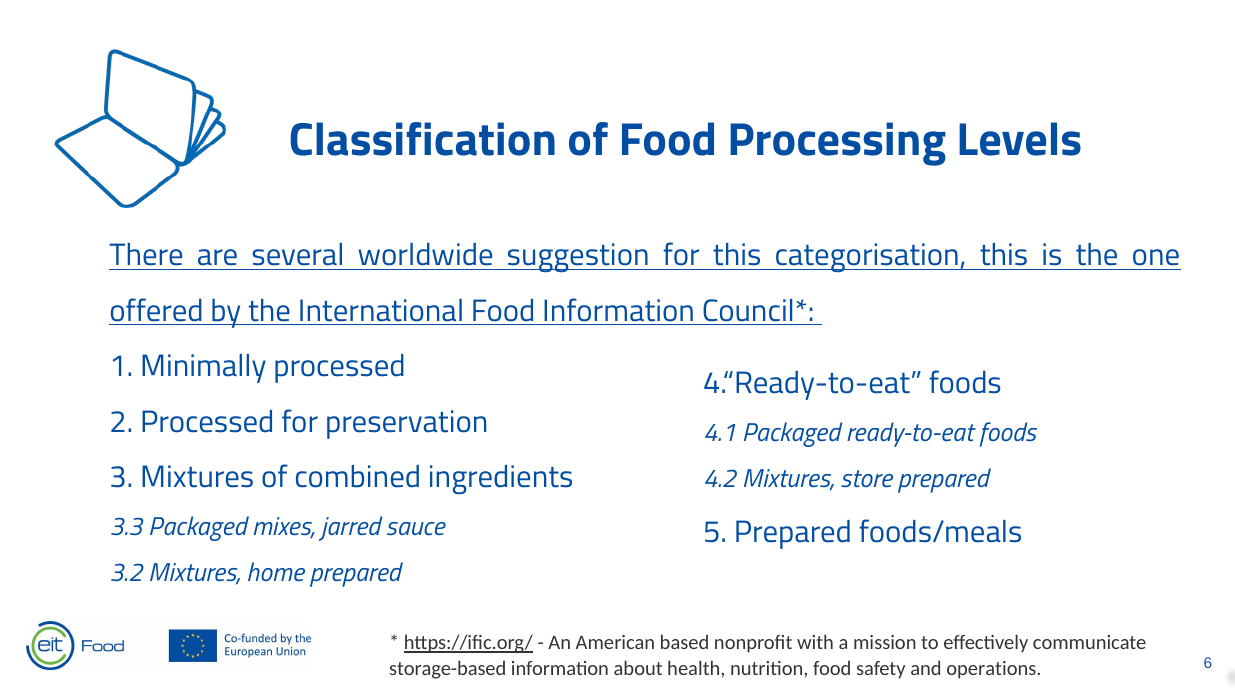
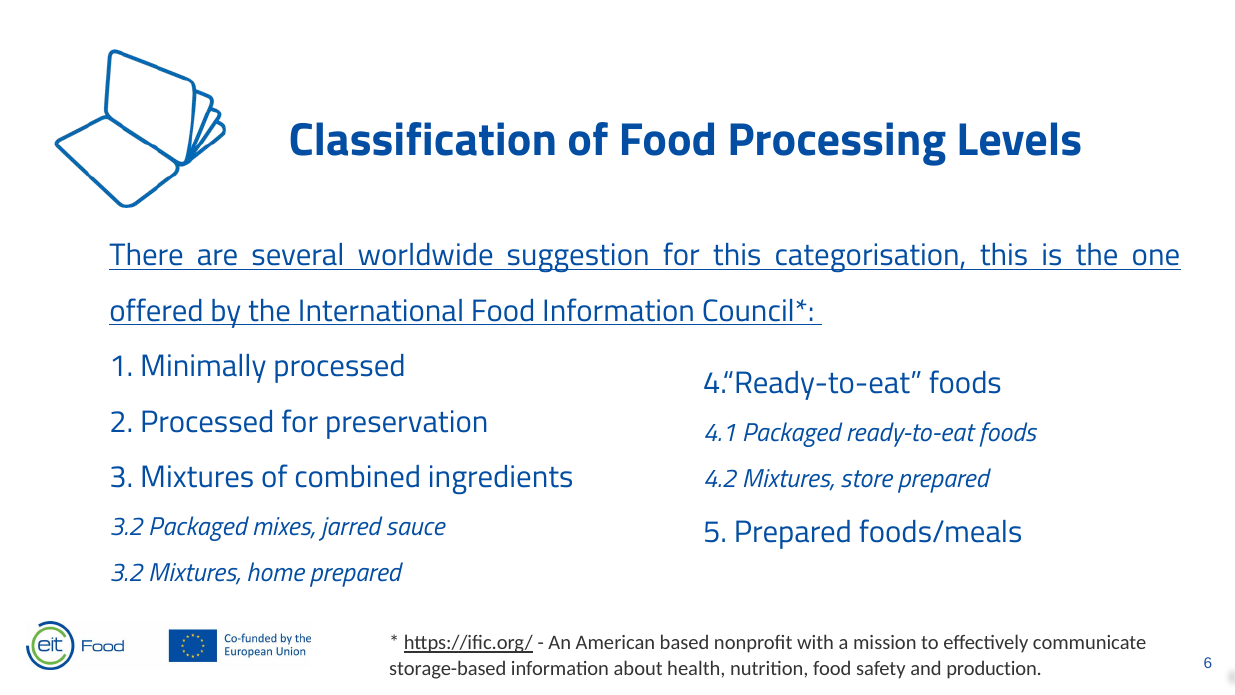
3.3 at (126, 527): 3.3 -> 3.2
operations: operations -> production
